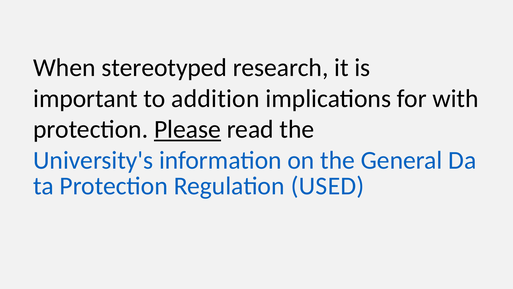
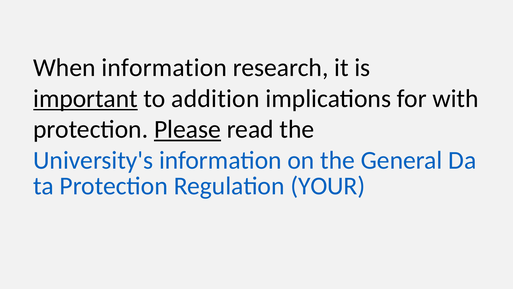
When stereotyped: stereotyped -> information
important underline: none -> present
USED: USED -> YOUR
